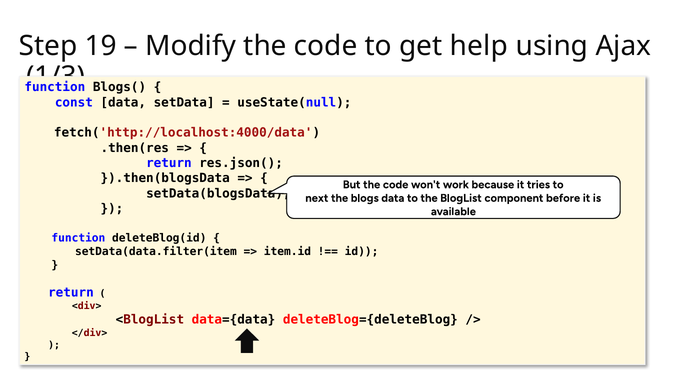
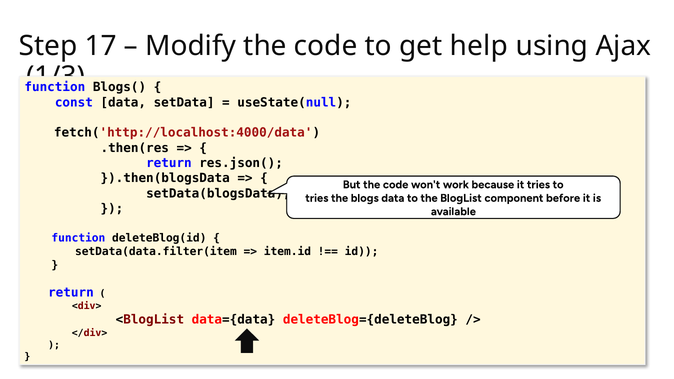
19: 19 -> 17
next at (317, 198): next -> tries
